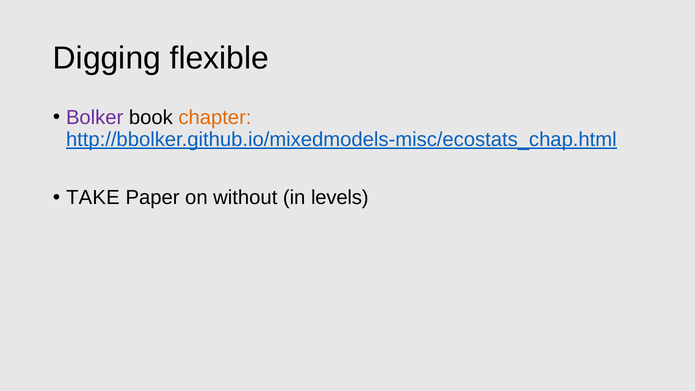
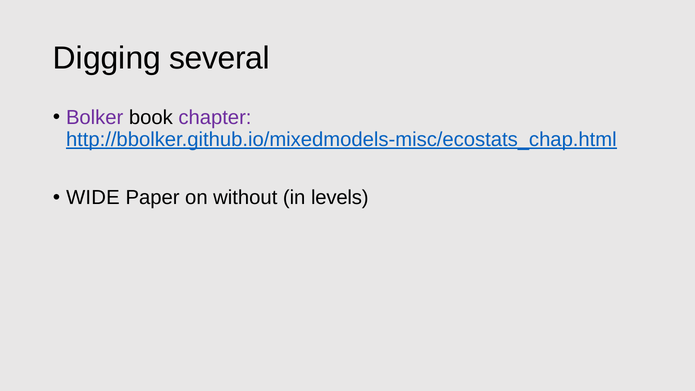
flexible: flexible -> several
chapter colour: orange -> purple
TAKE: TAKE -> WIDE
